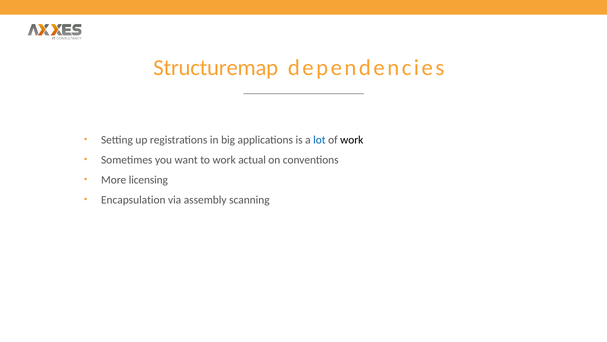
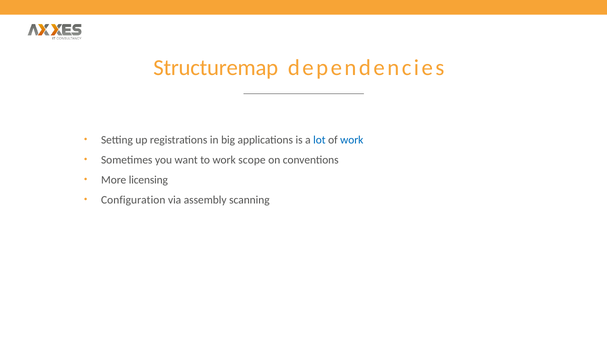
work at (352, 140) colour: black -> blue
actual: actual -> scope
Encapsulation: Encapsulation -> Configuration
